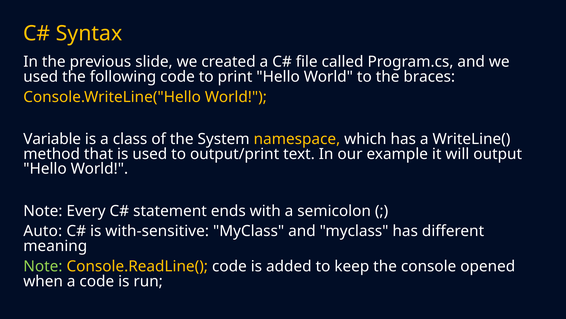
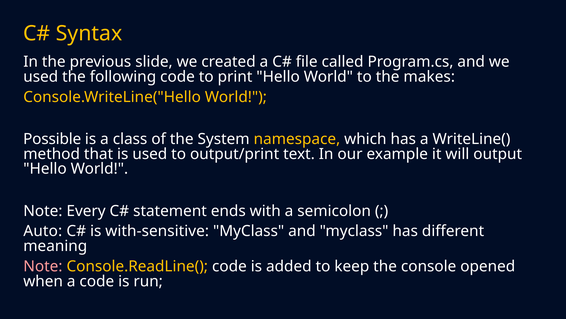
braces: braces -> makes
Variable: Variable -> Possible
Note at (43, 266) colour: light green -> pink
